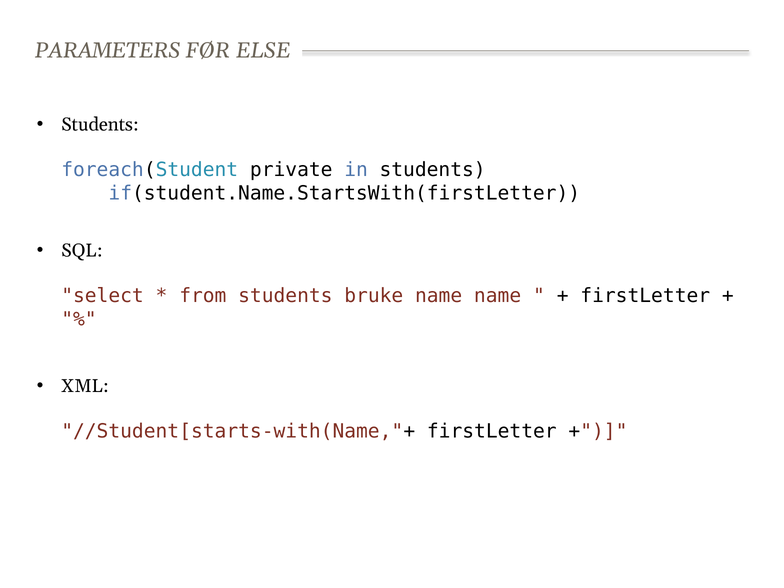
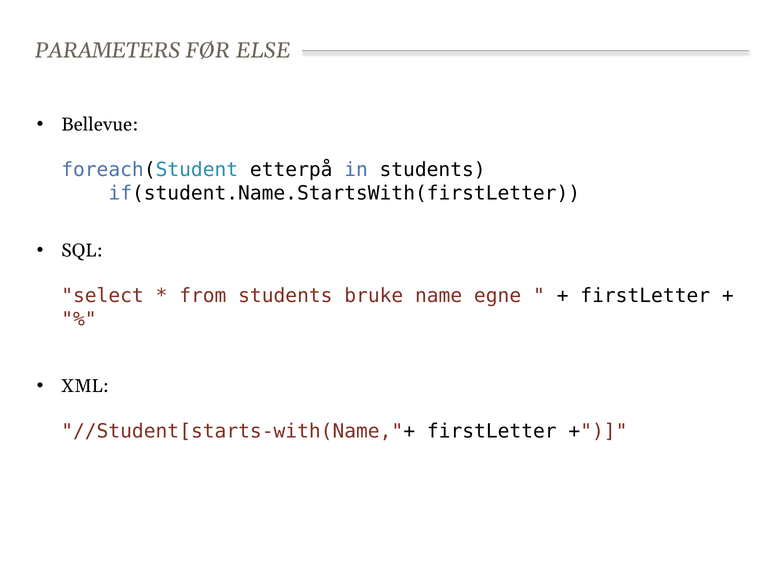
Students at (100, 125): Students -> Bellevue
private: private -> etterpå
name name: name -> egne
